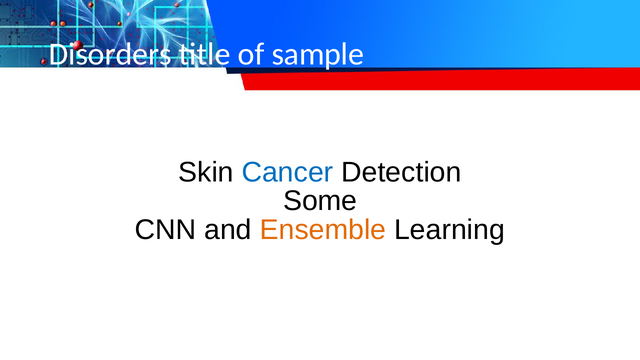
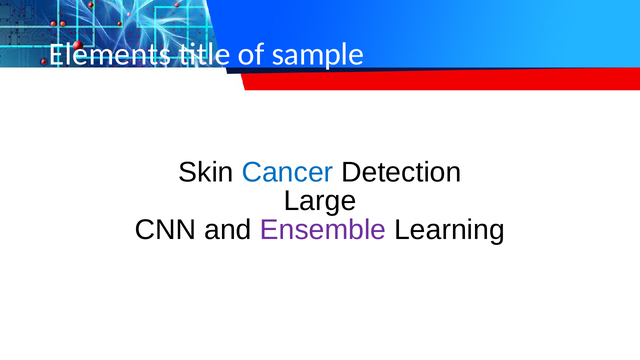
Disorders: Disorders -> Elements
Some: Some -> Large
Ensemble colour: orange -> purple
